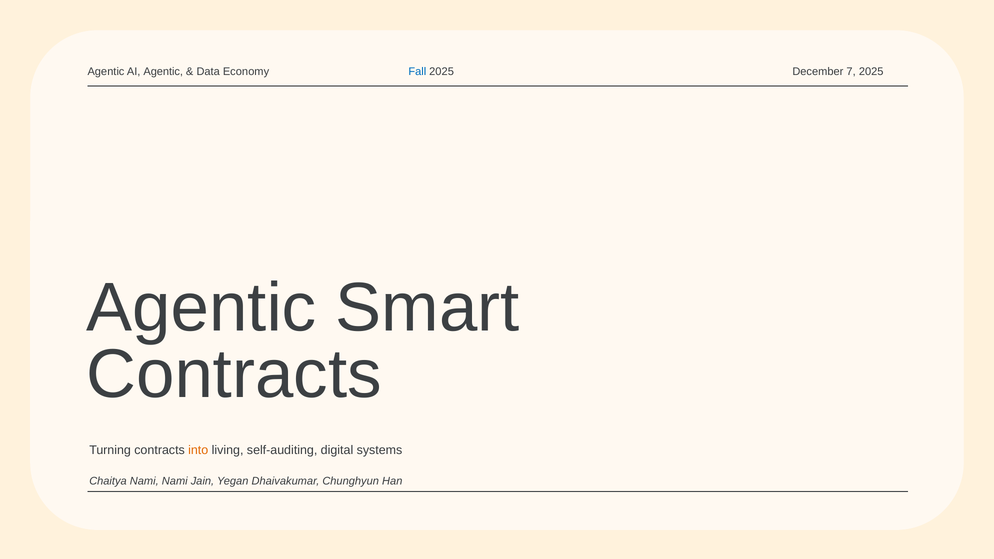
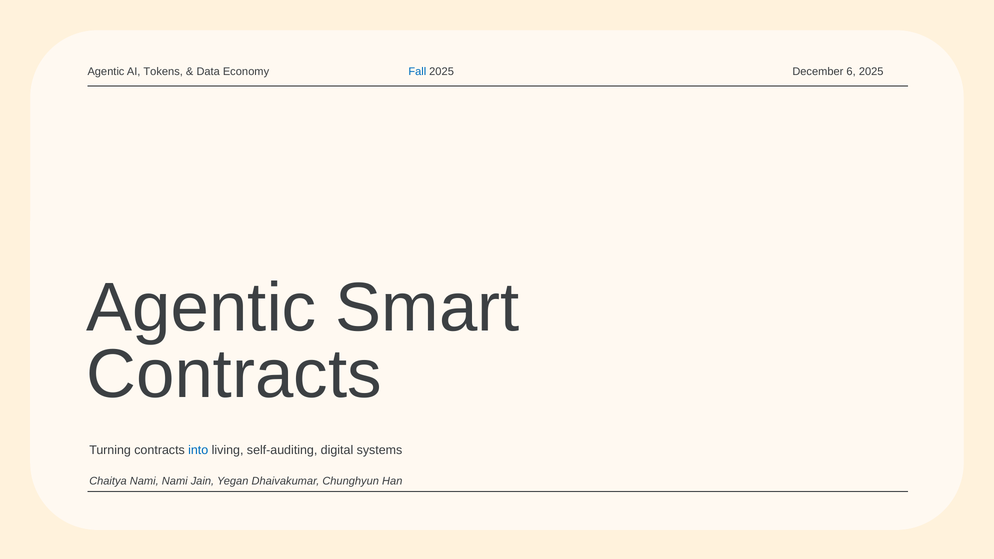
AI Agentic: Agentic -> Tokens
7: 7 -> 6
into colour: orange -> blue
